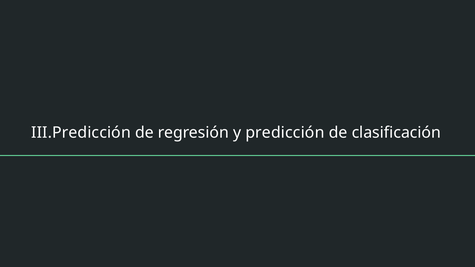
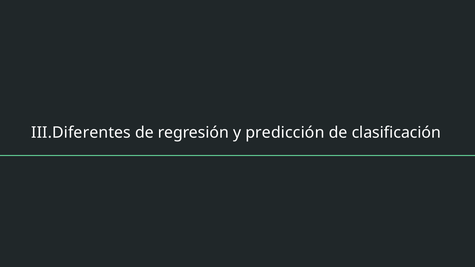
III.Predicción: III.Predicción -> III.Diferentes
